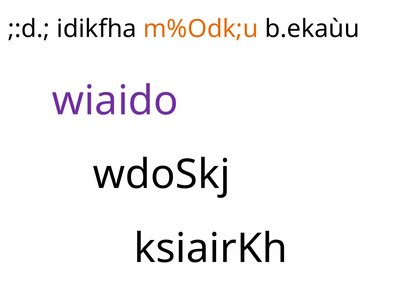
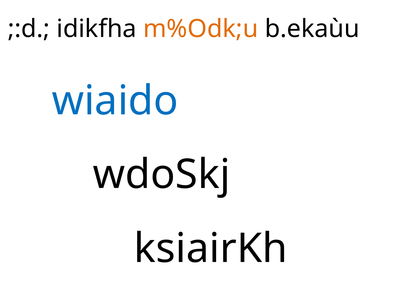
wiaido colour: purple -> blue
